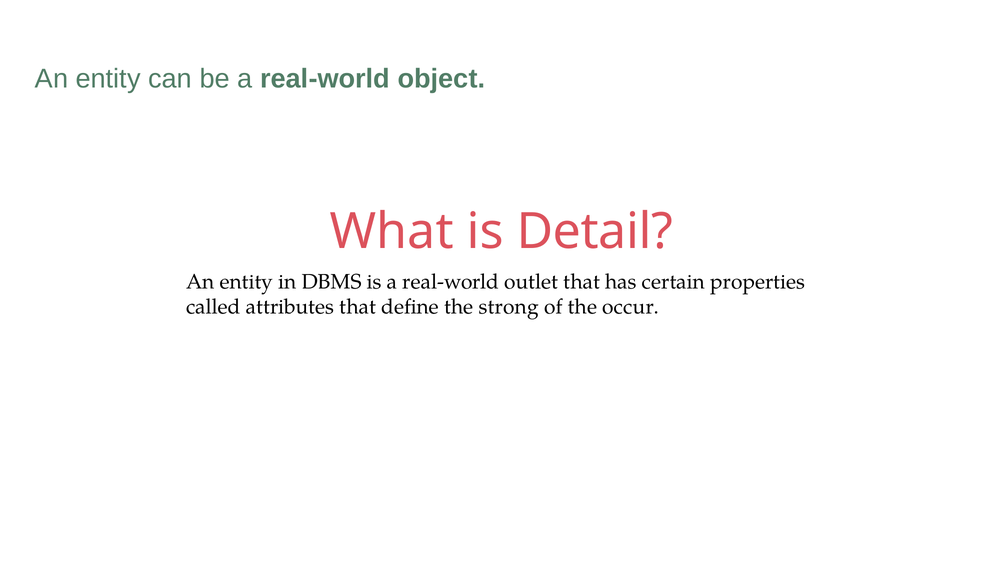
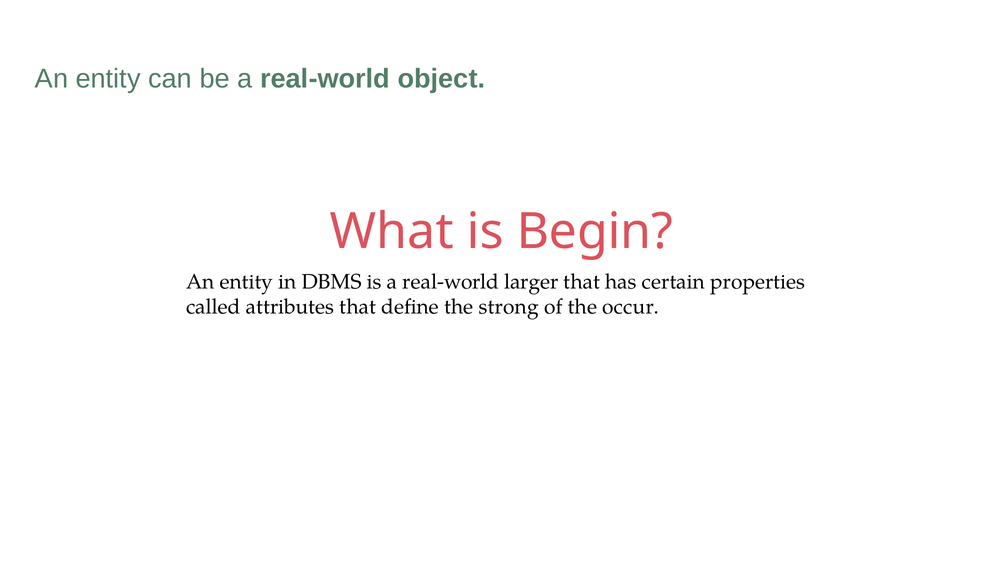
Detail: Detail -> Begin
outlet: outlet -> larger
